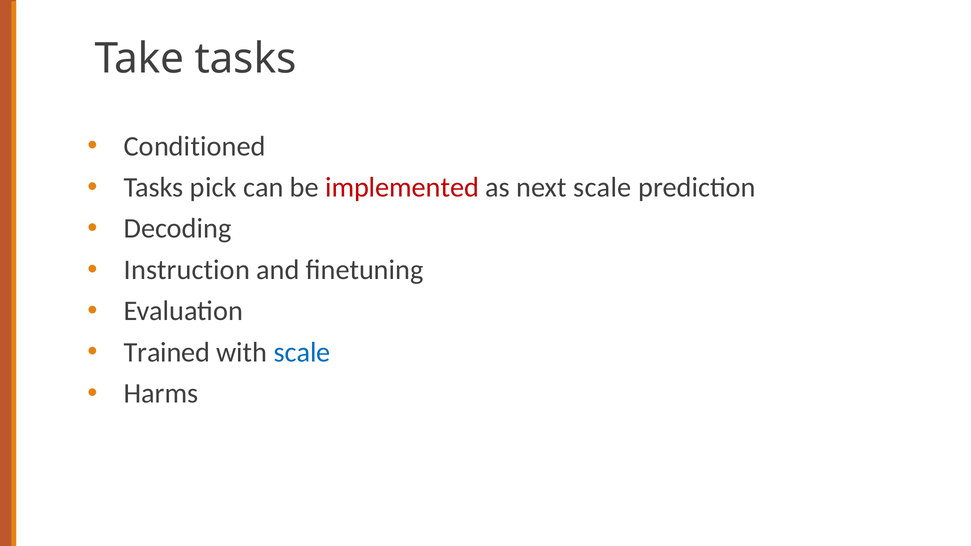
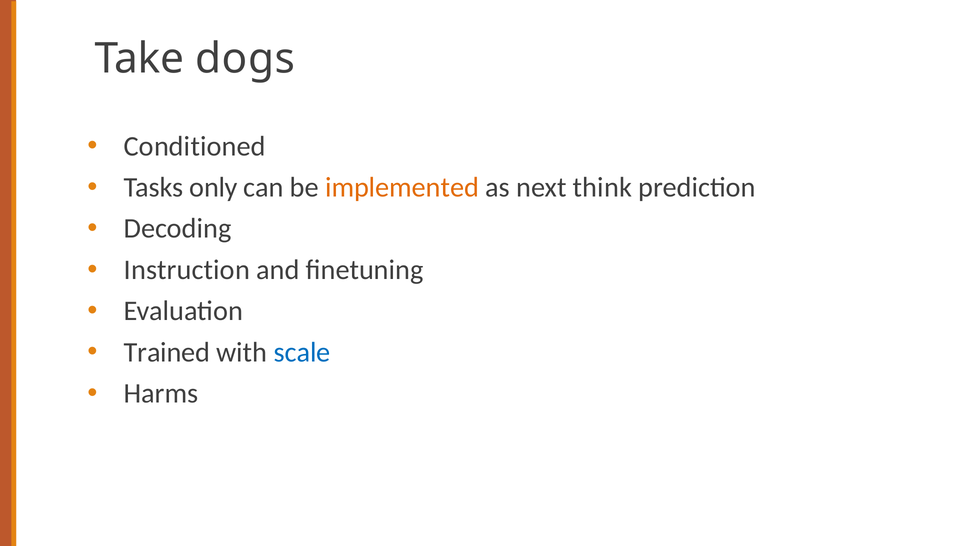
Take tasks: tasks -> dogs
pick: pick -> only
implemented colour: red -> orange
next scale: scale -> think
